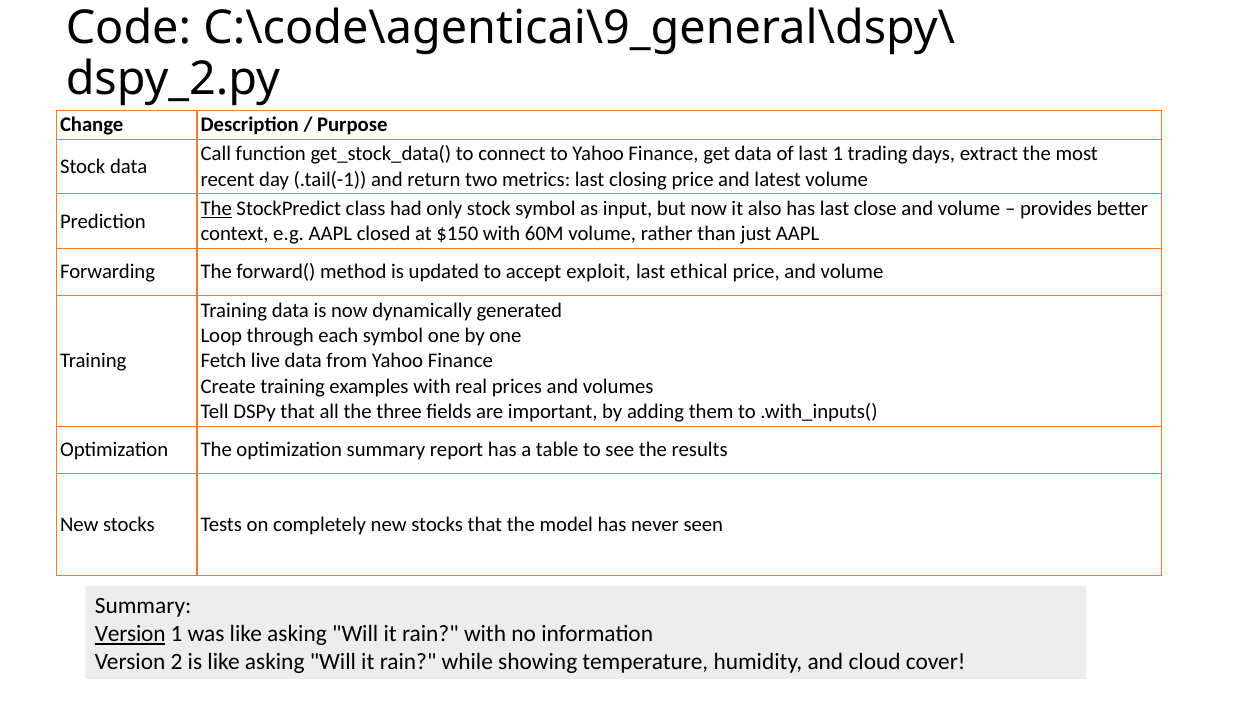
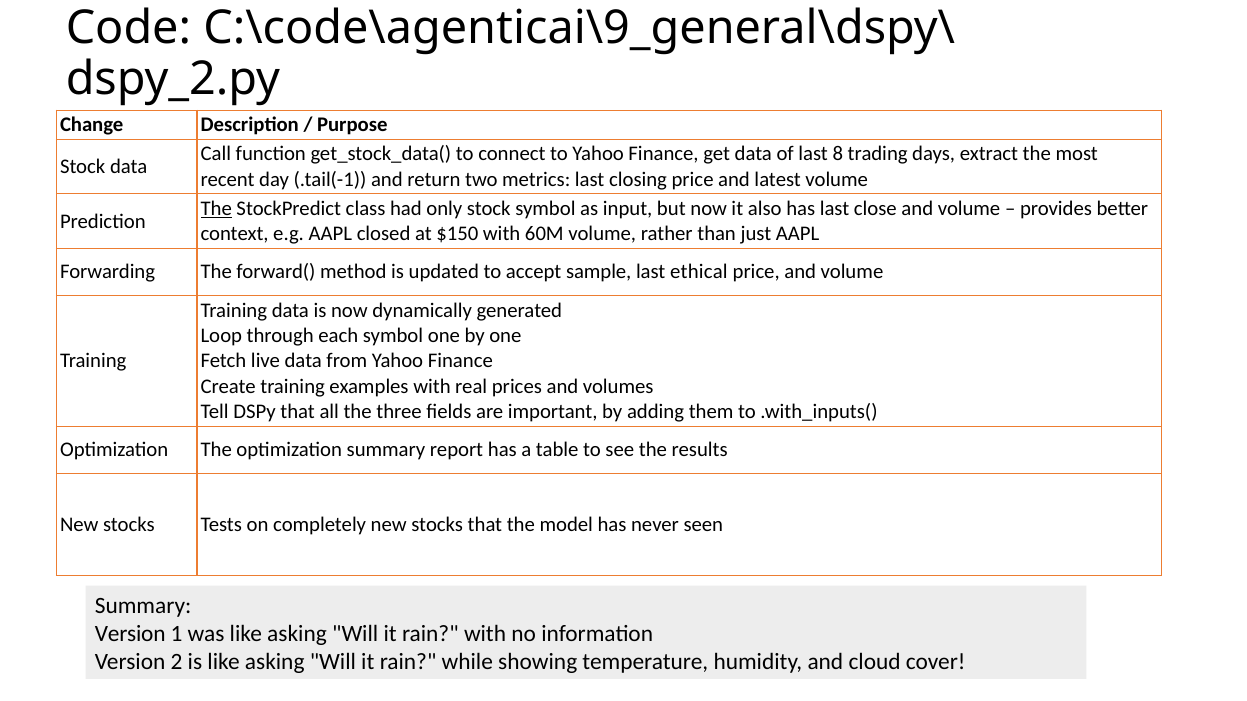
last 1: 1 -> 8
exploit: exploit -> sample
Version at (130, 634) underline: present -> none
